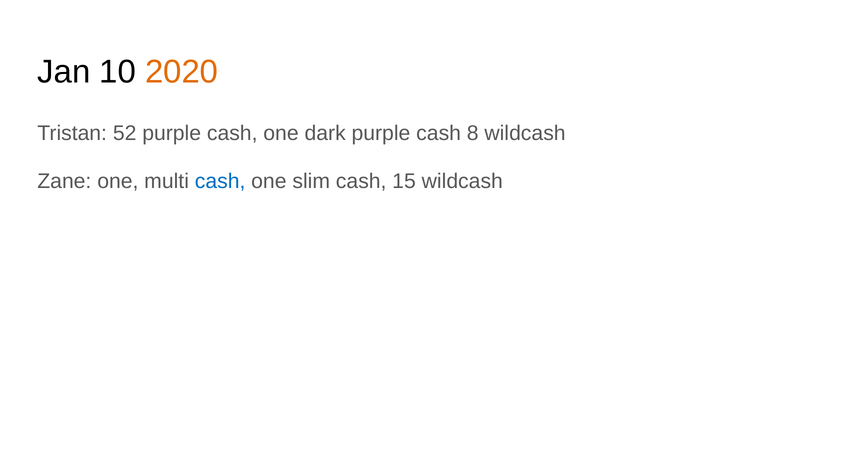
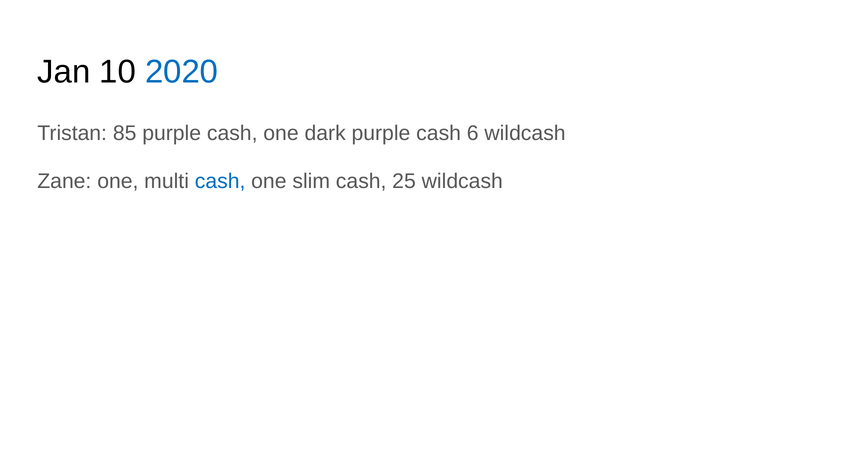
2020 colour: orange -> blue
52: 52 -> 85
8: 8 -> 6
15: 15 -> 25
